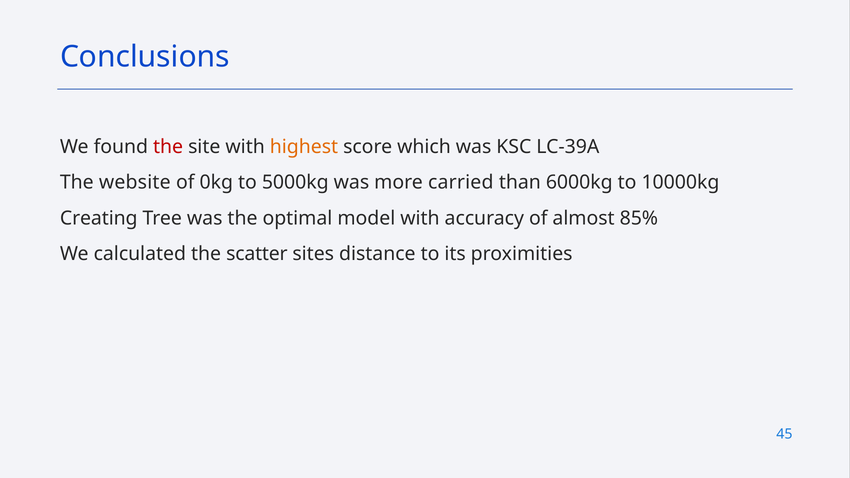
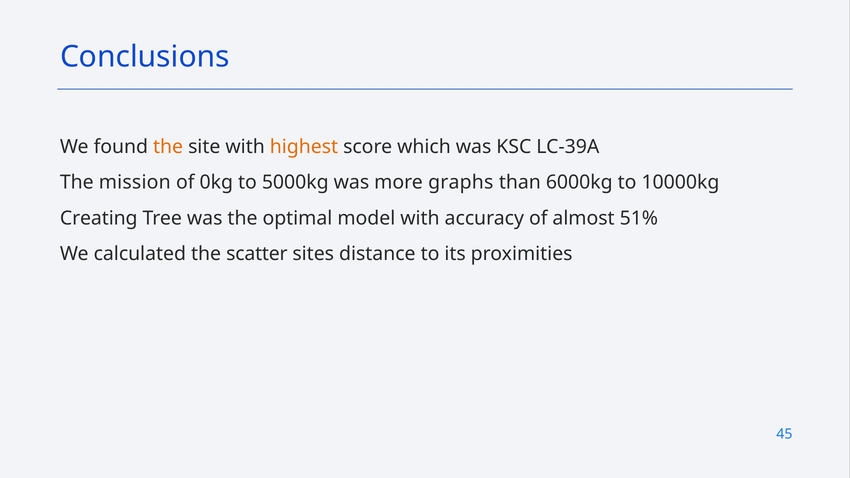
the at (168, 147) colour: red -> orange
website: website -> mission
carried: carried -> graphs
85%: 85% -> 51%
